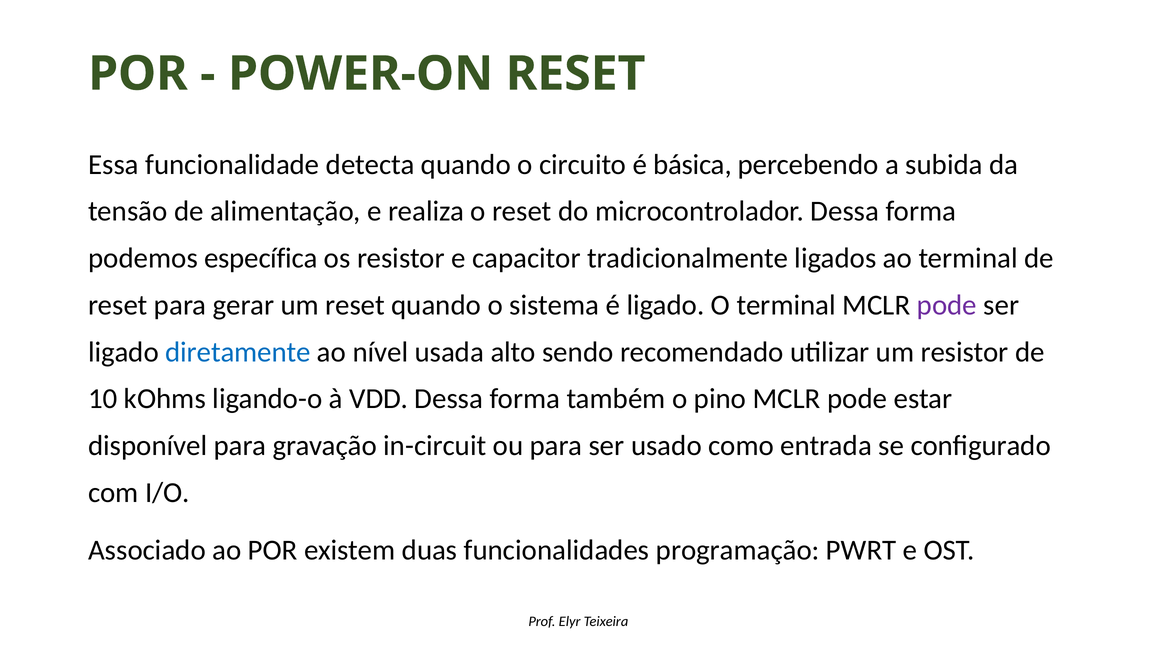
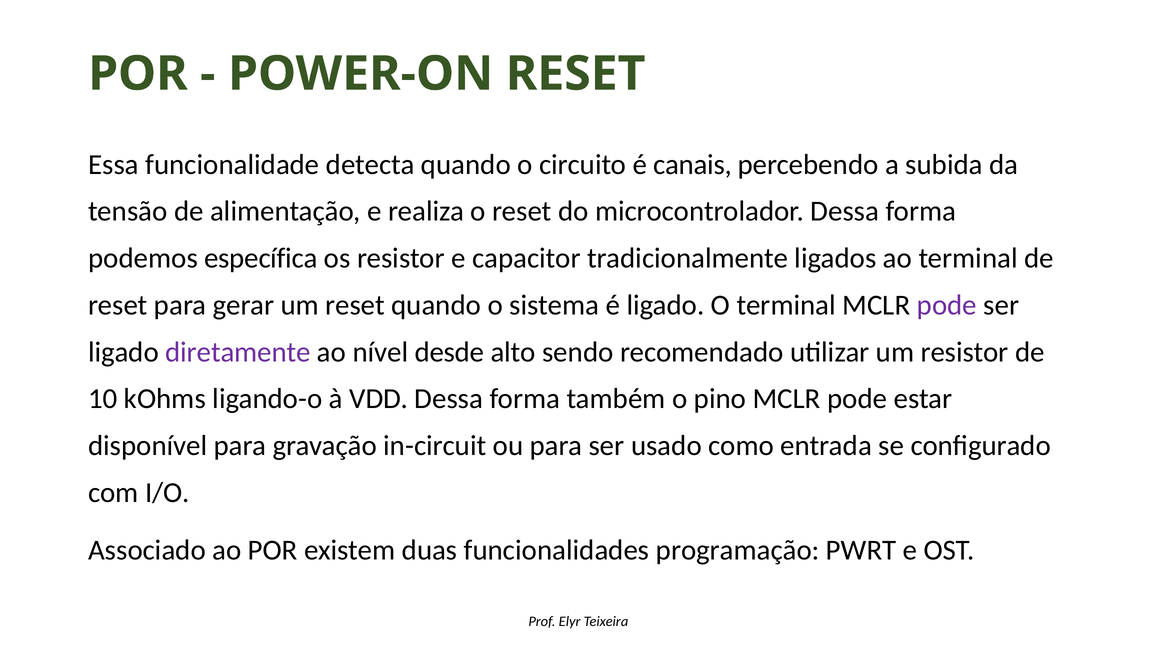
básica: básica -> canais
diretamente colour: blue -> purple
usada: usada -> desde
